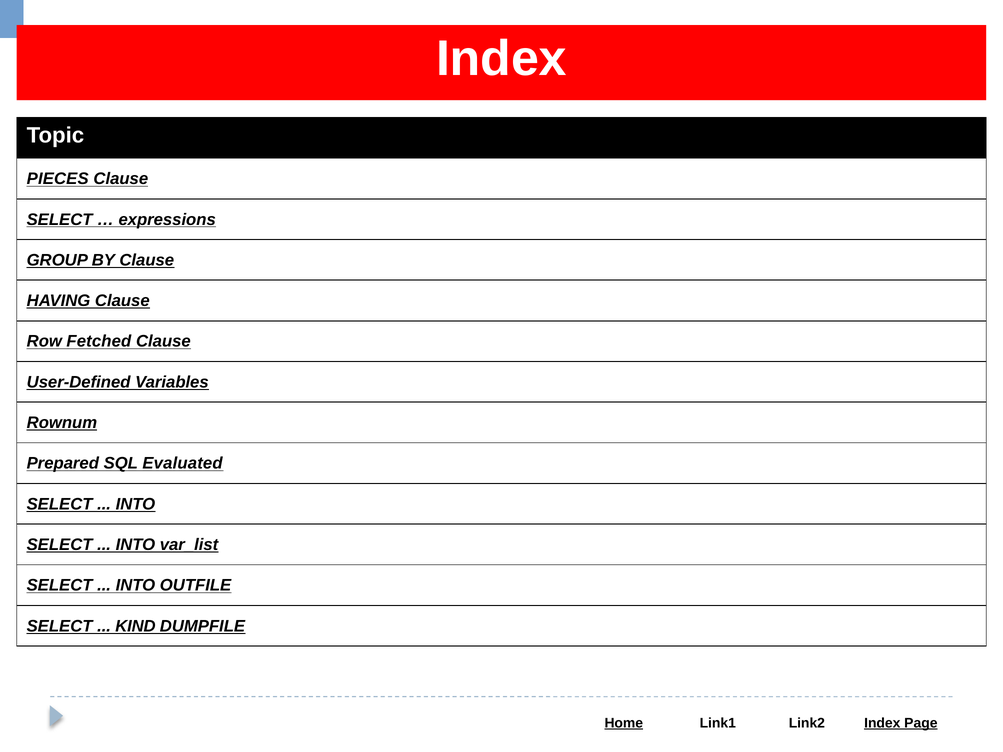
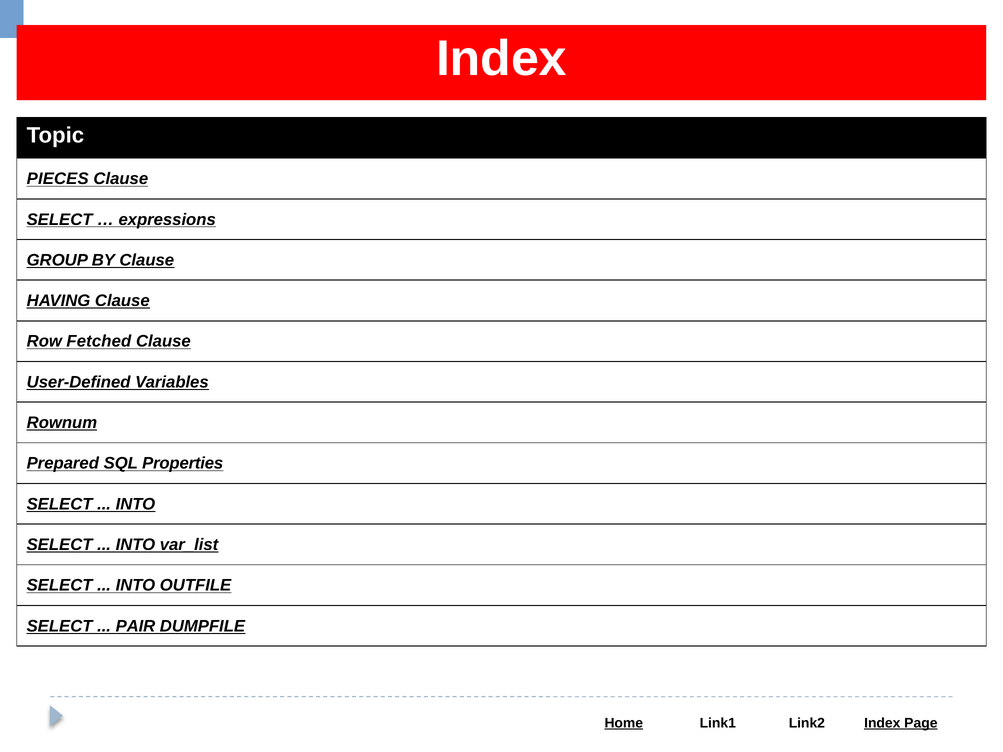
Evaluated: Evaluated -> Properties
KIND: KIND -> PAIR
